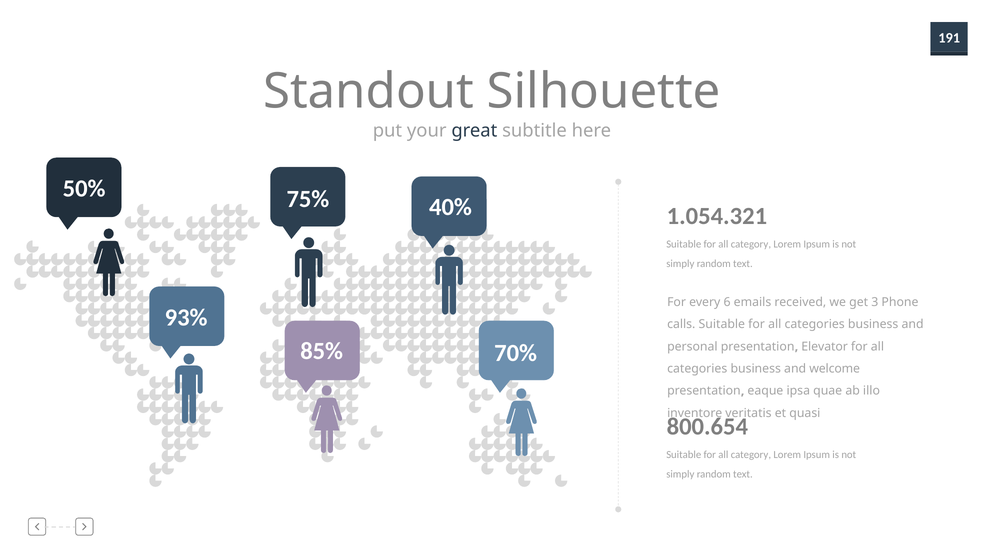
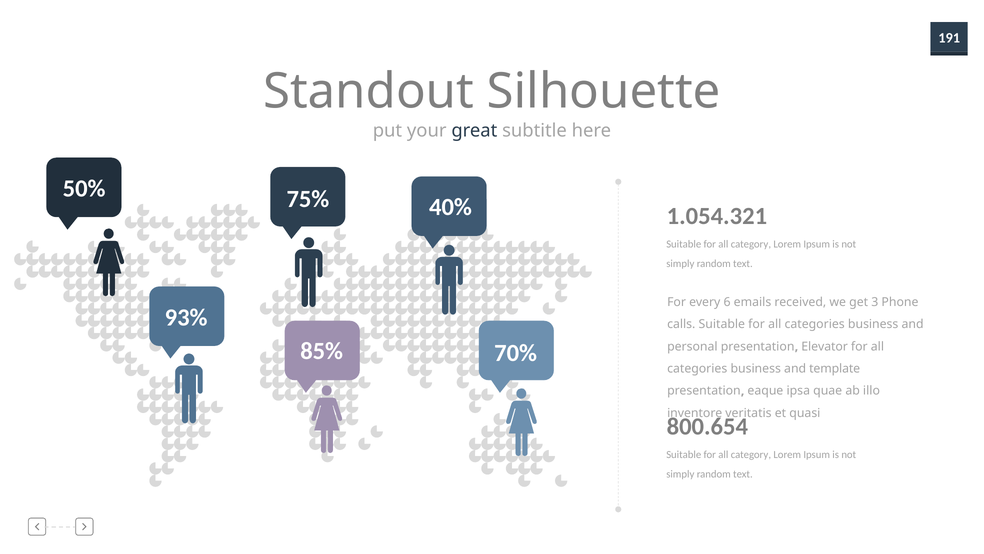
welcome: welcome -> template
